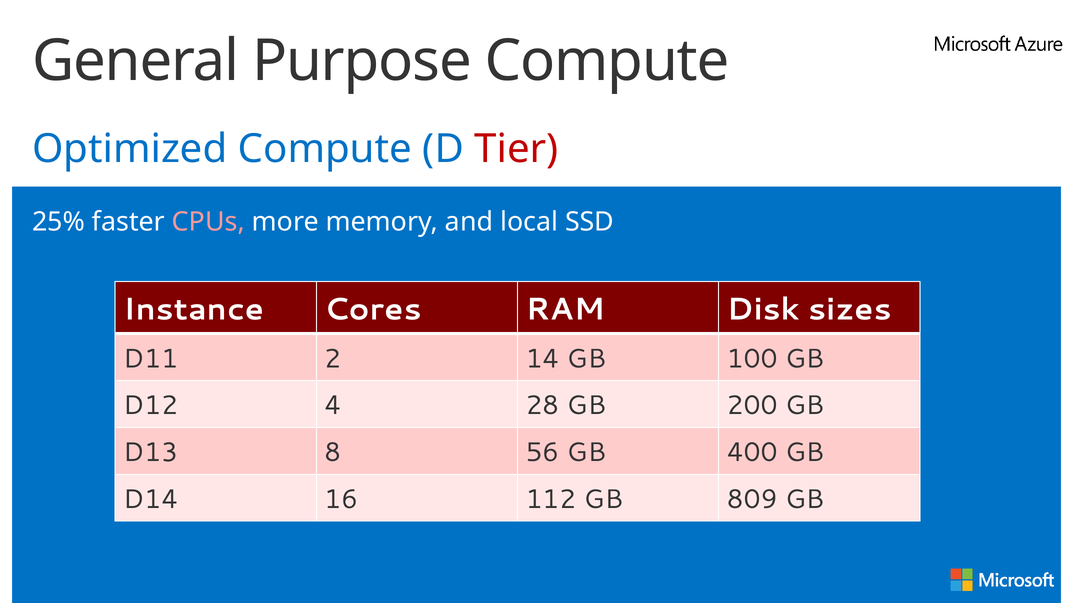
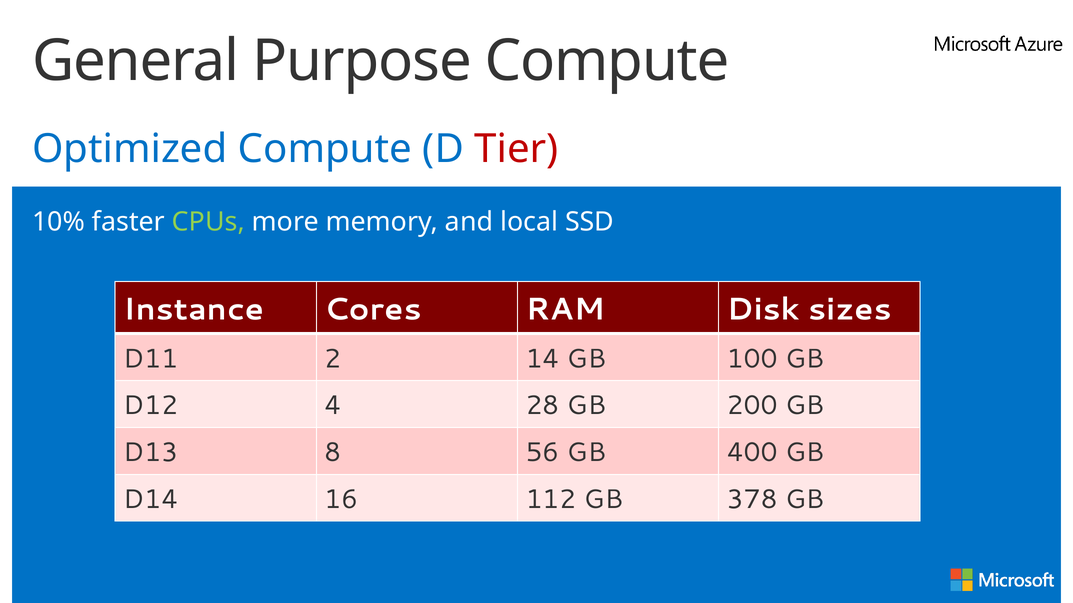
25%: 25% -> 10%
CPUs colour: pink -> light green
809: 809 -> 378
